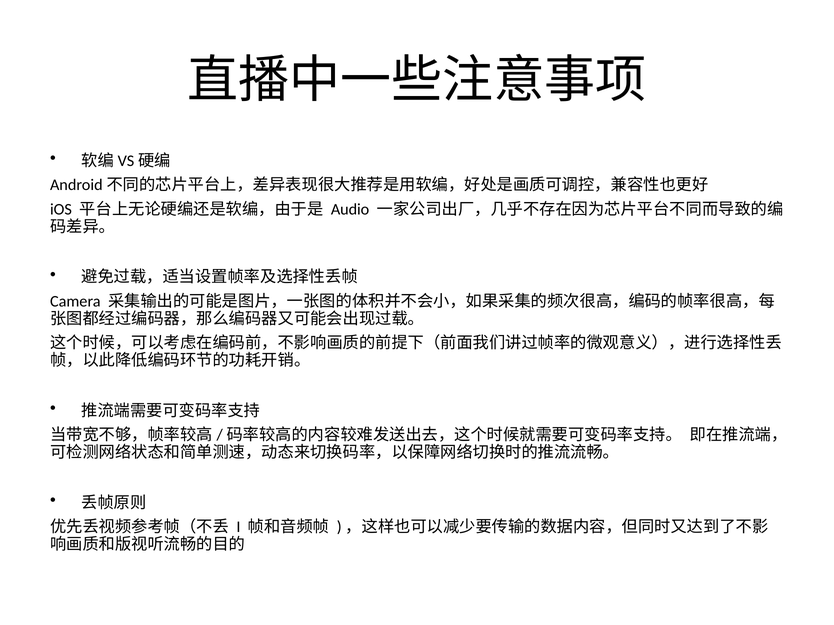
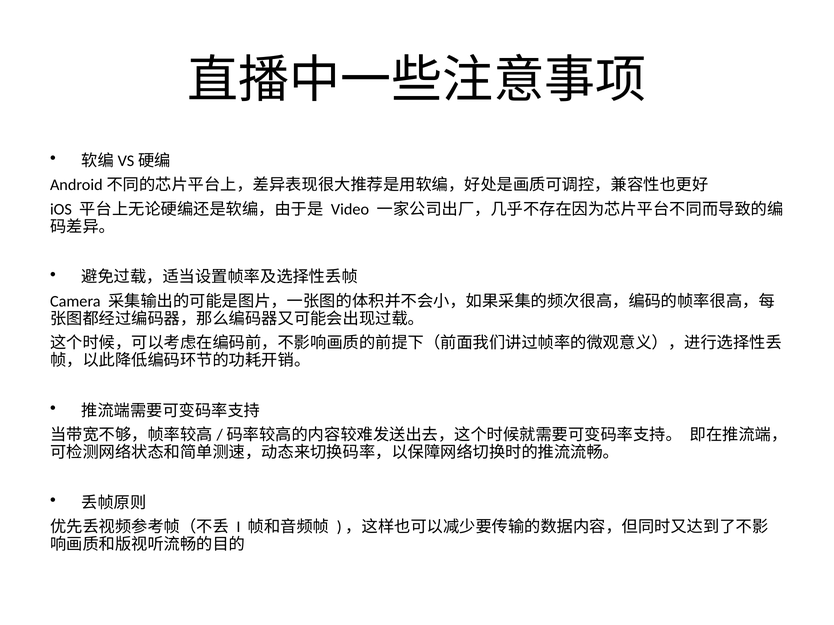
Audio: Audio -> Video
